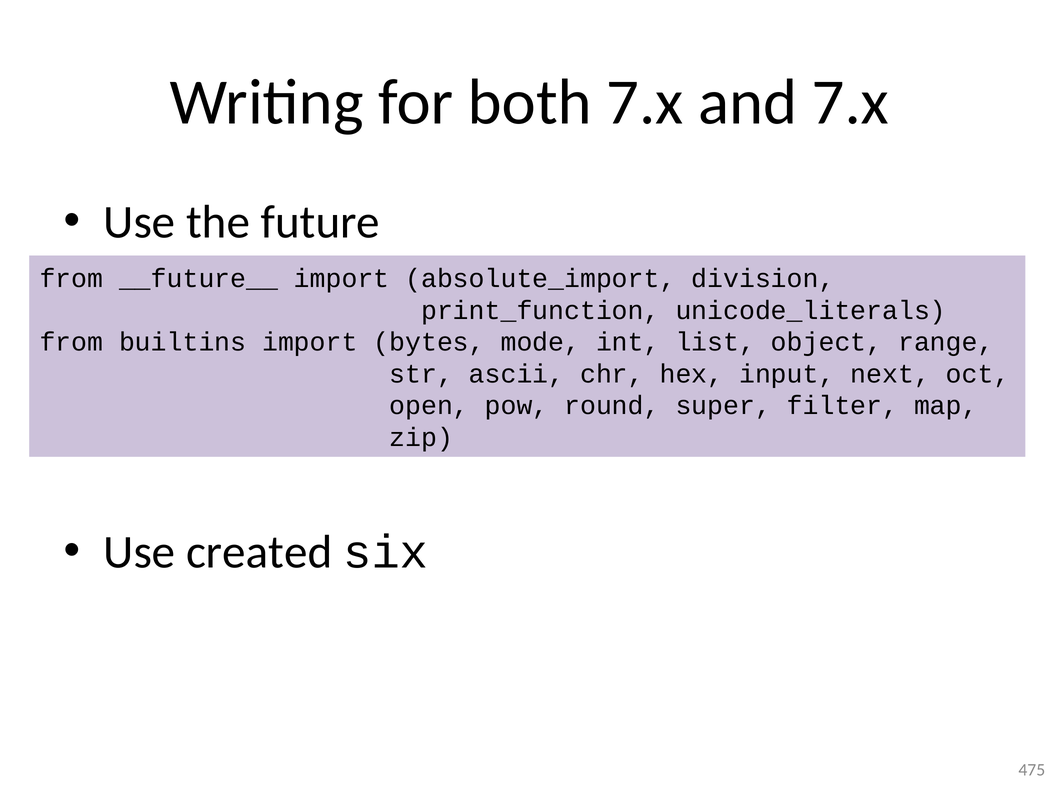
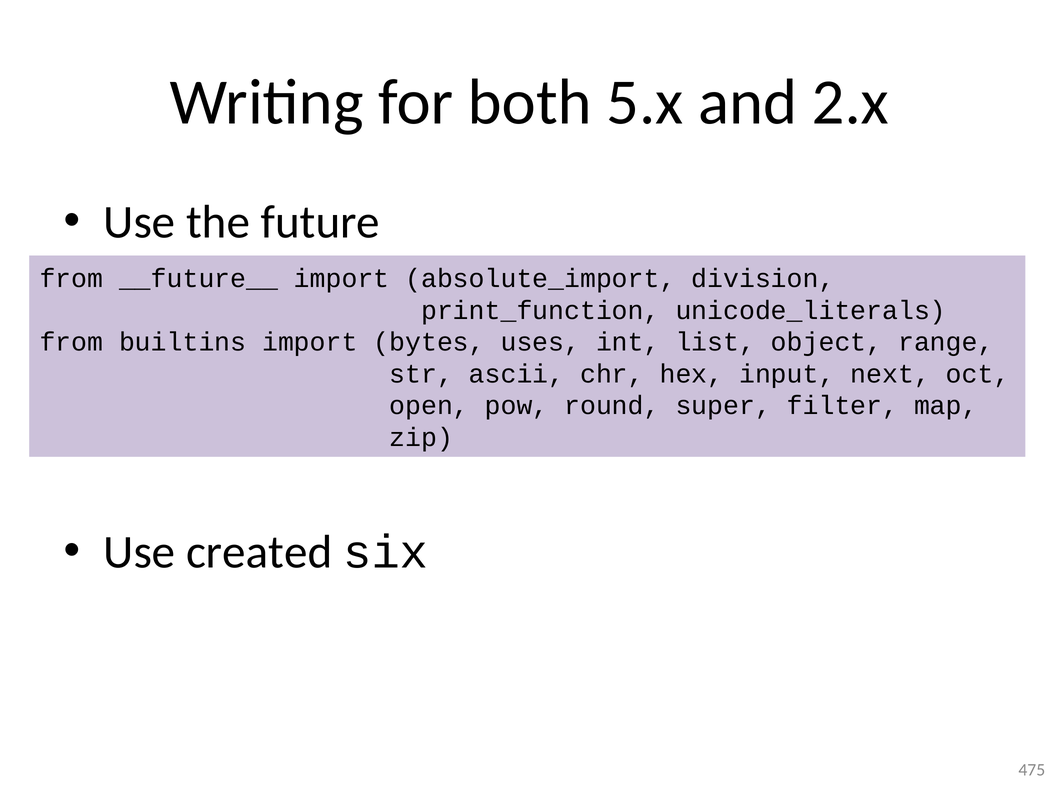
both 7.x: 7.x -> 5.x
and 7.x: 7.x -> 2.x
mode: mode -> uses
